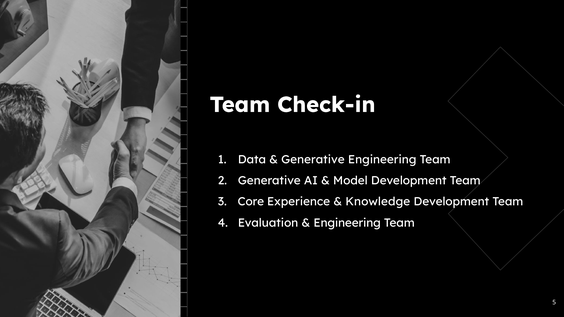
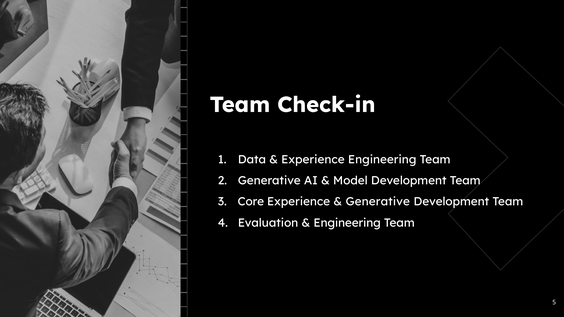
Generative at (313, 160): Generative -> Experience
Knowledge at (378, 202): Knowledge -> Generative
